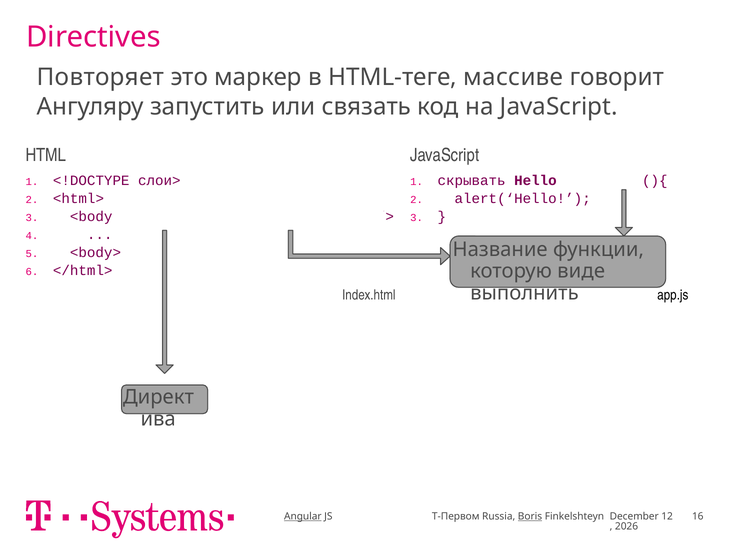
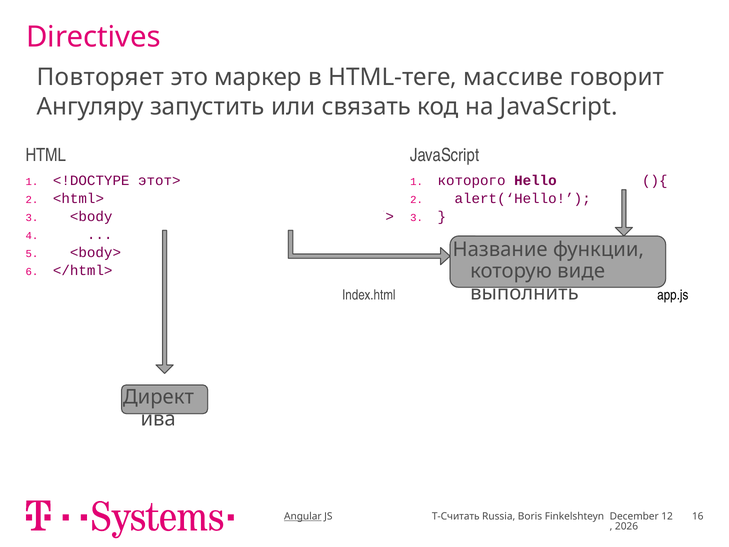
слои>: слои> -> этот>
скрывать: скрывать -> которого
T-Первом: T-Первом -> T-Считать
Boris underline: present -> none
